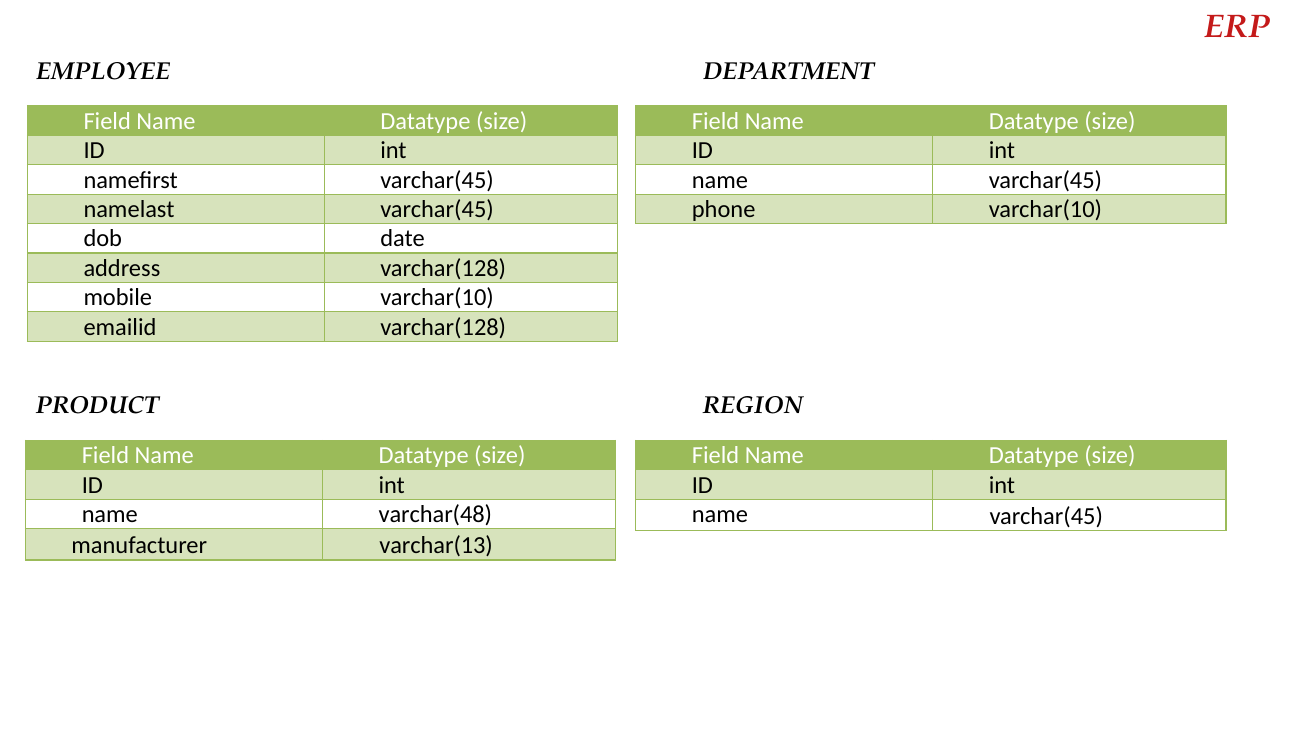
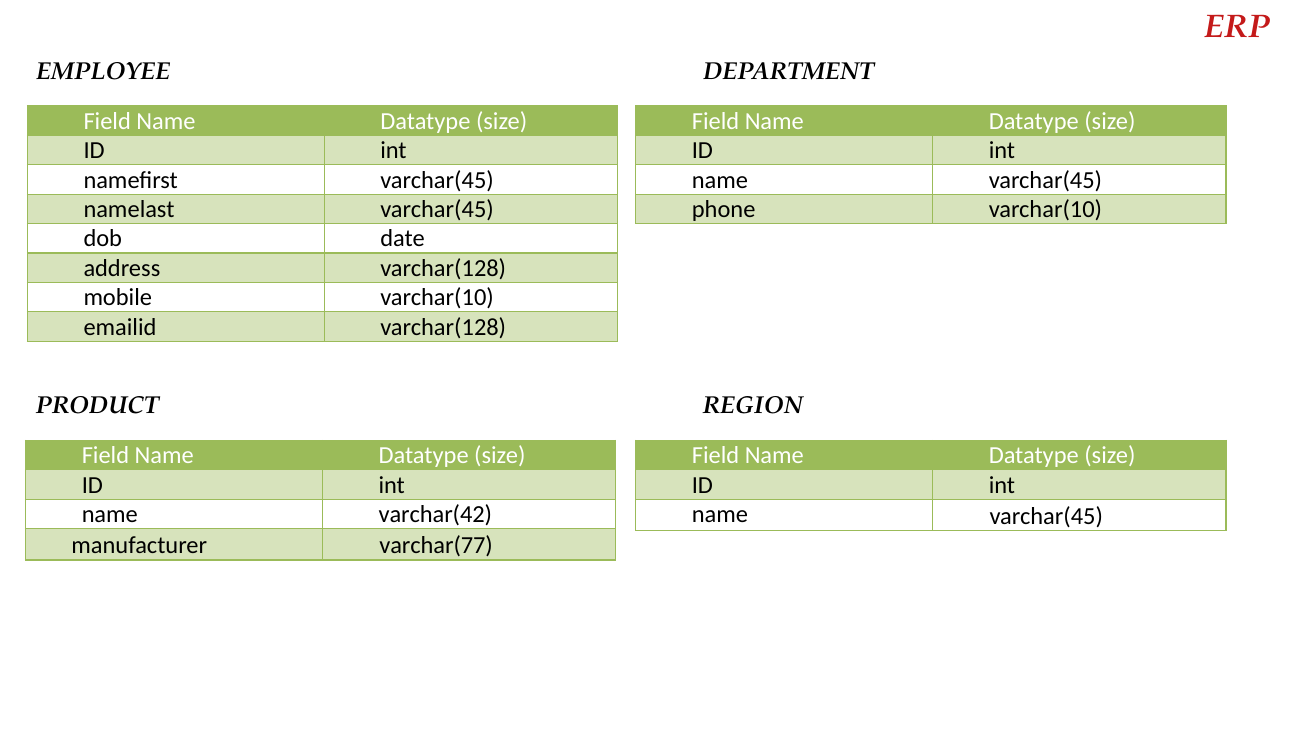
varchar(48: varchar(48 -> varchar(42
varchar(13: varchar(13 -> varchar(77
